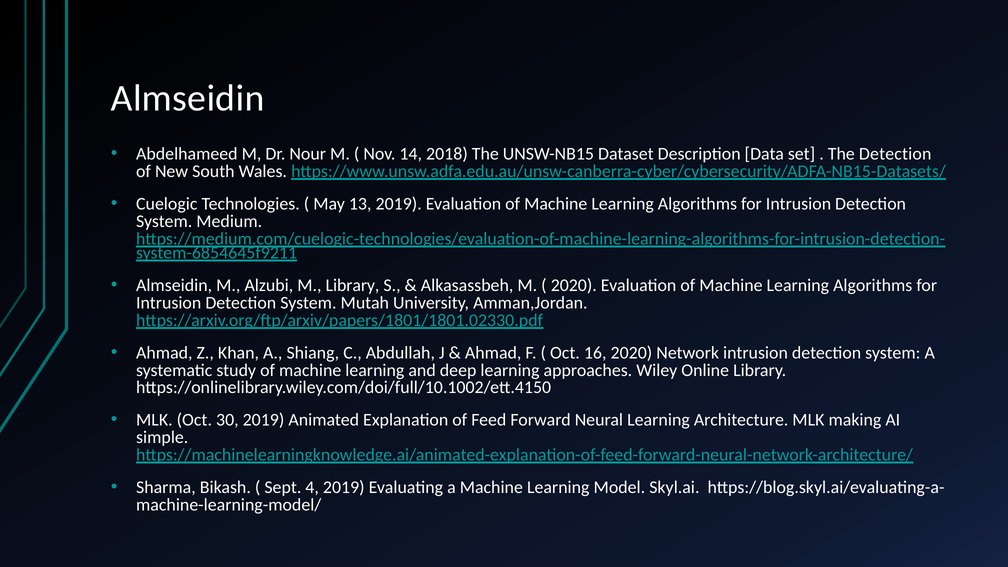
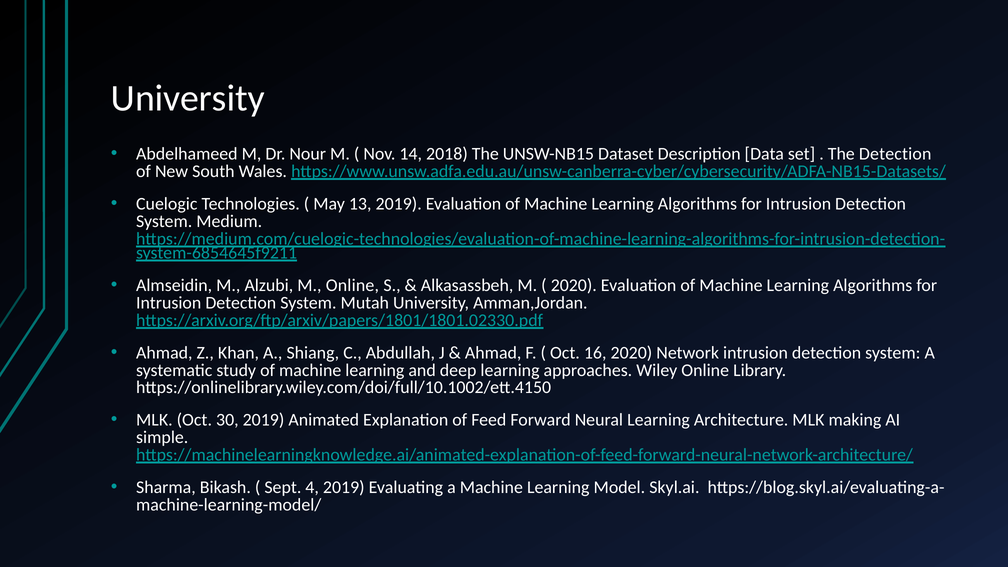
Almseidin at (188, 98): Almseidin -> University
M Library: Library -> Online
